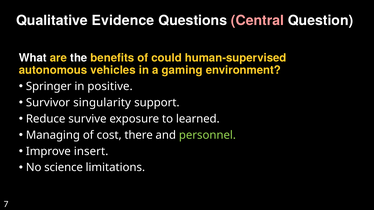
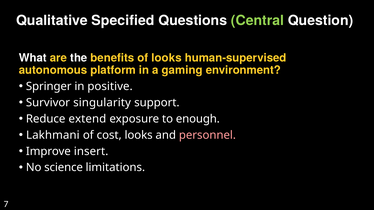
Evidence: Evidence -> Specified
Central colour: pink -> light green
of could: could -> looks
vehicles: vehicles -> platform
survive: survive -> extend
learned: learned -> enough
Managing: Managing -> Lakhmani
cost there: there -> looks
personnel colour: light green -> pink
